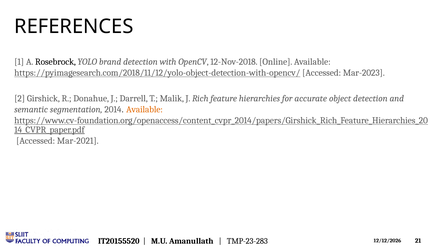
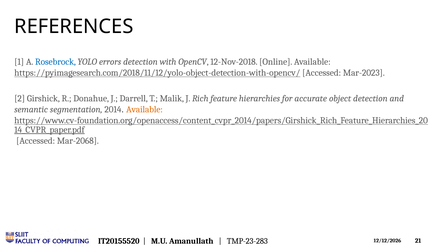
Rosebrock colour: black -> blue
brand: brand -> errors
Mar-2021: Mar-2021 -> Mar-2068
